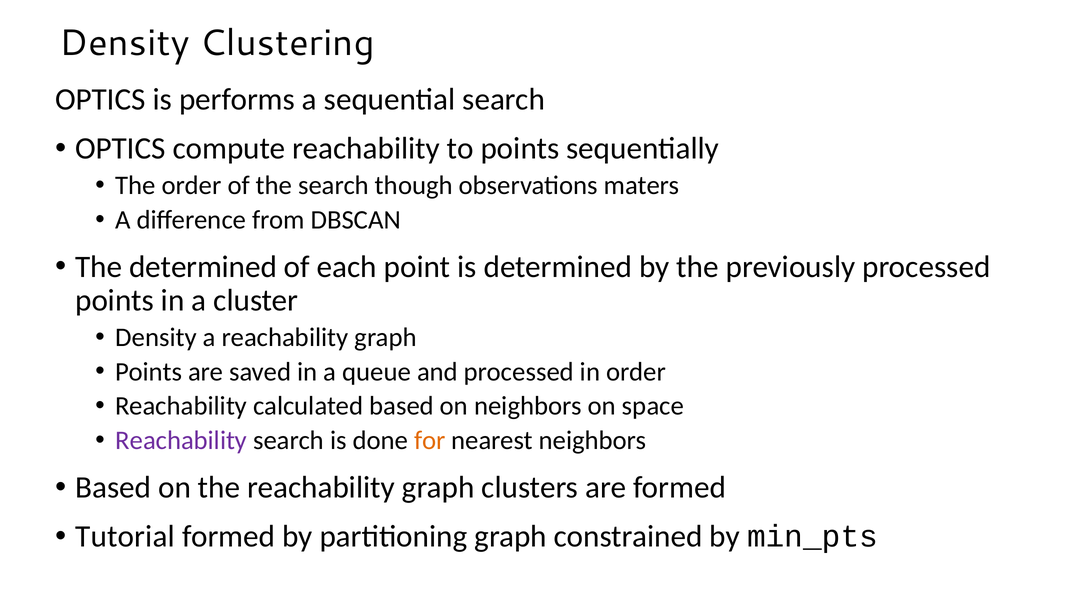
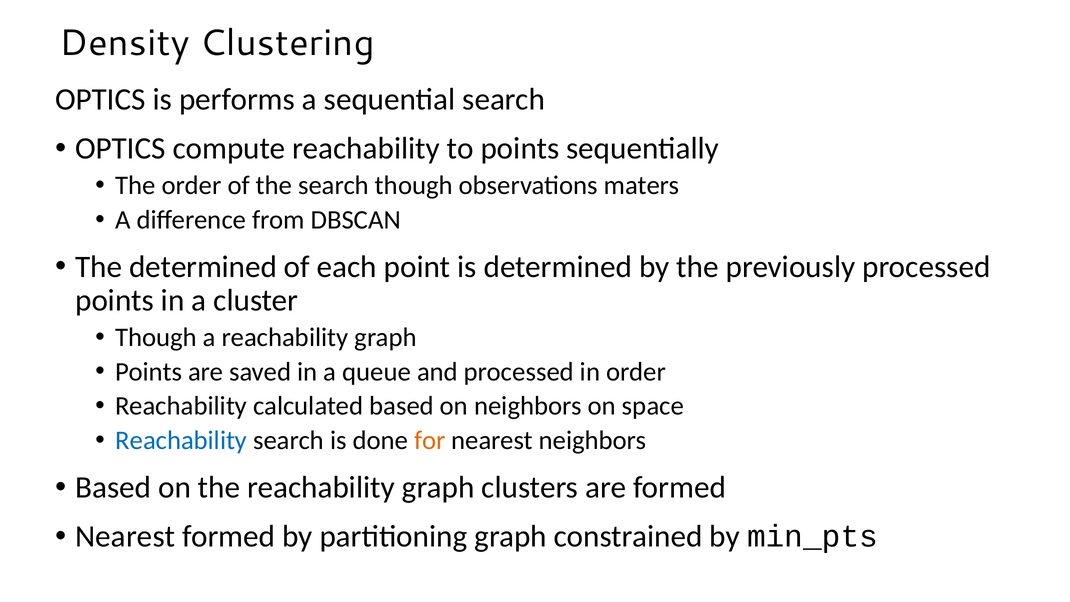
Density at (156, 337): Density -> Though
Reachability at (181, 441) colour: purple -> blue
Tutorial at (125, 537): Tutorial -> Nearest
